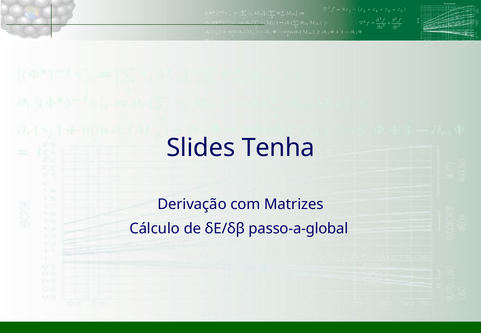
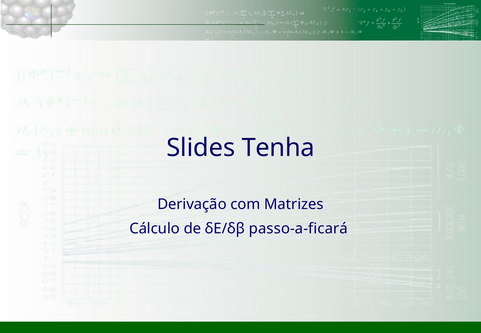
passo-a-global: passo-a-global -> passo-a-ficará
